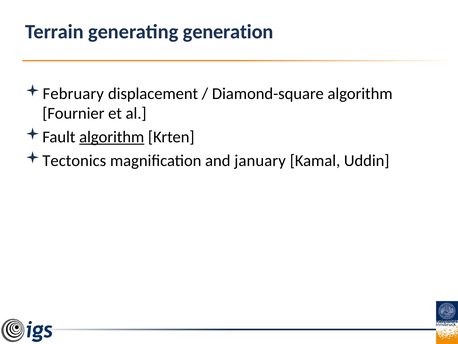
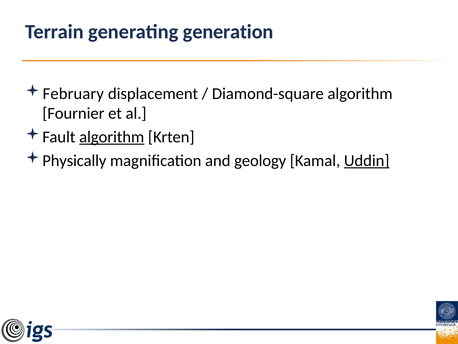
Tectonics: Tectonics -> Physically
january: january -> geology
Uddin underline: none -> present
